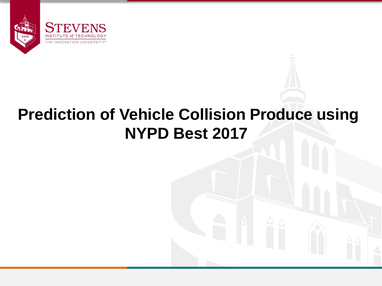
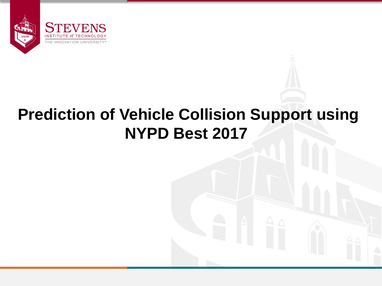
Produce: Produce -> Support
